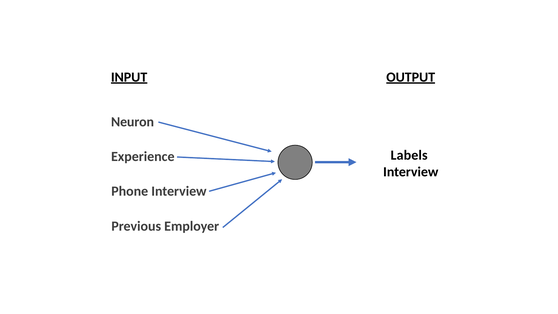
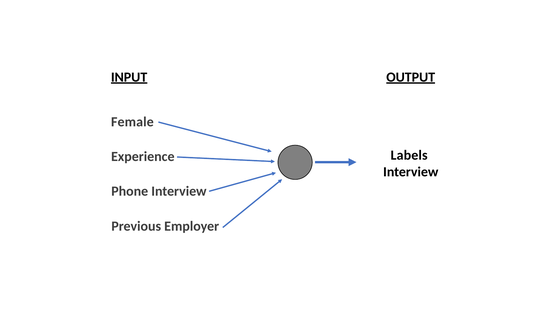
Neuron: Neuron -> Female
